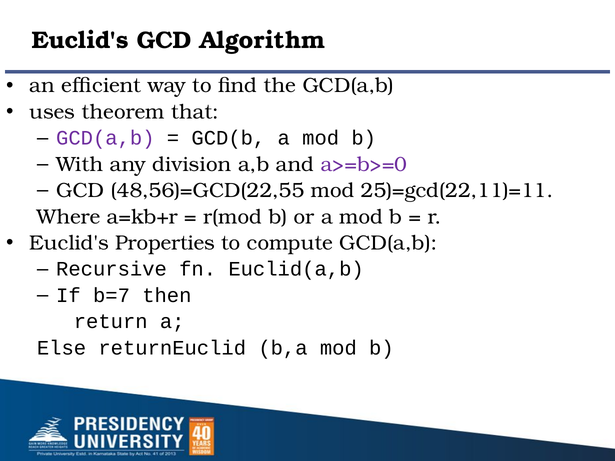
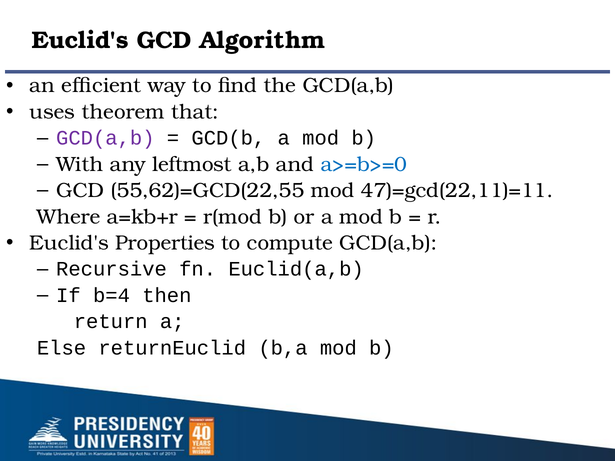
division: division -> leftmost
a>=b>=0 colour: purple -> blue
48,56)=GCD(22,55: 48,56)=GCD(22,55 -> 55,62)=GCD(22,55
25)=gcd(22,11)=11: 25)=gcd(22,11)=11 -> 47)=gcd(22,11)=11
b=7: b=7 -> b=4
